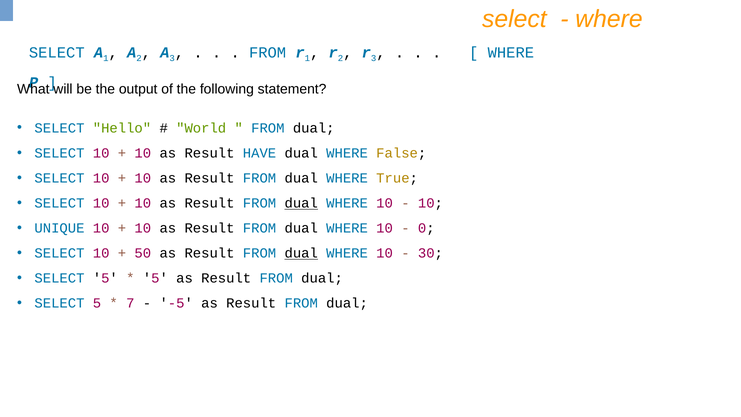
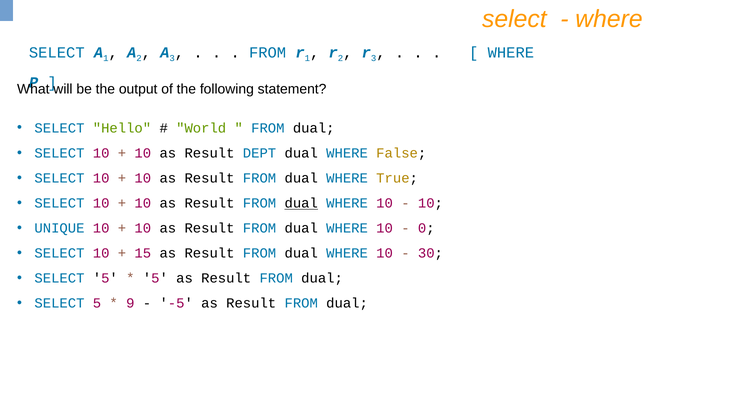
HAVE: HAVE -> DEPT
50: 50 -> 15
dual at (301, 253) underline: present -> none
7: 7 -> 9
